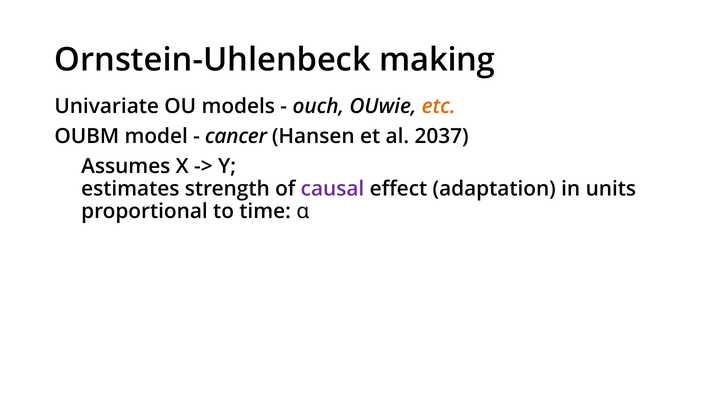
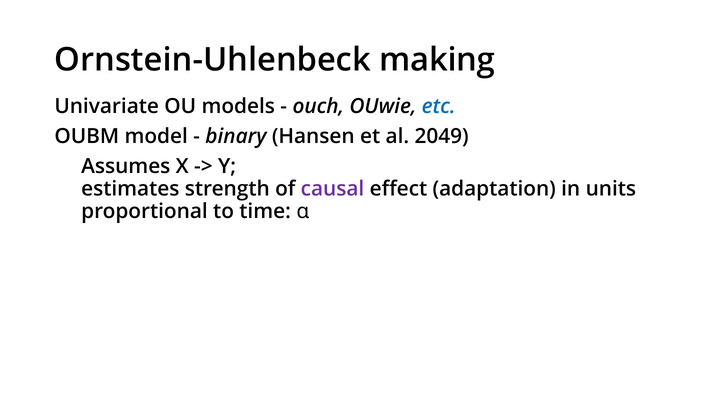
etc colour: orange -> blue
cancer: cancer -> binary
2037: 2037 -> 2049
